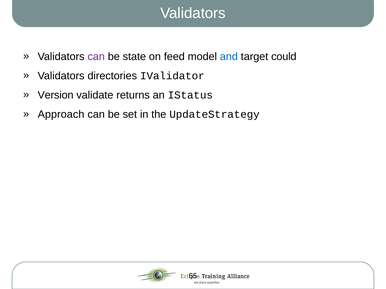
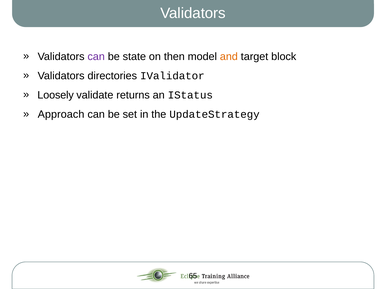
feed: feed -> then
and colour: blue -> orange
could: could -> block
Version: Version -> Loosely
